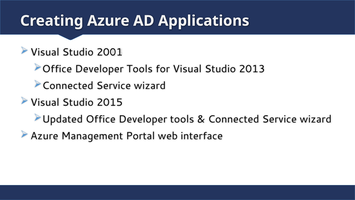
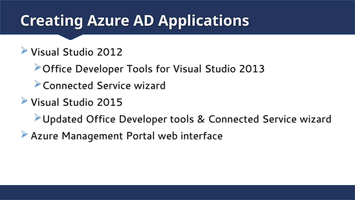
2001: 2001 -> 2012
